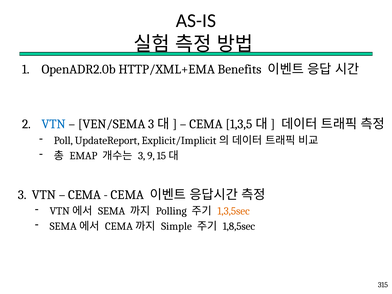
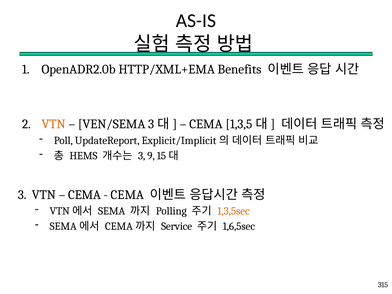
VTN at (54, 124) colour: blue -> orange
EMAP: EMAP -> HEMS
Simple: Simple -> Service
1,8,5sec: 1,8,5sec -> 1,6,5sec
